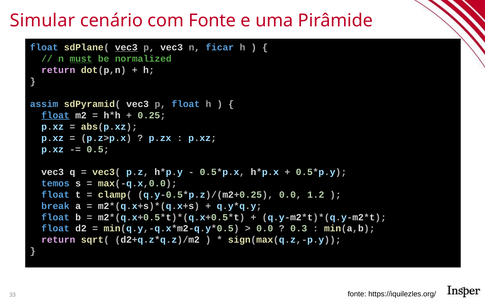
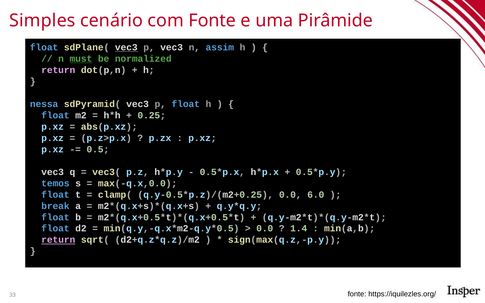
Simular: Simular -> Simples
ficar: ficar -> assim
assim: assim -> nessa
float at (55, 115) underline: present -> none
1.2: 1.2 -> 6.0
0.3: 0.3 -> 1.4
return at (58, 240) underline: none -> present
